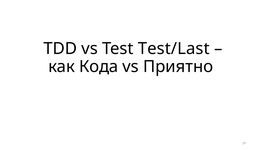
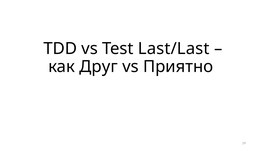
Test/Last: Test/Last -> Last/Last
Кода: Кода -> Друг
